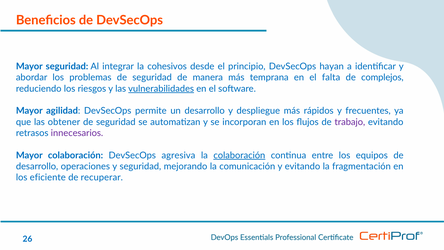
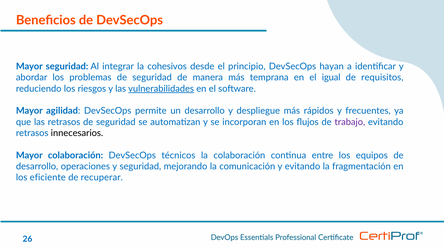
falta: falta -> igual
complejos: complejos -> requisitos
las obtener: obtener -> retrasos
innecesarios colour: purple -> black
agresiva: agresiva -> técnicos
colaboración at (239, 155) underline: present -> none
